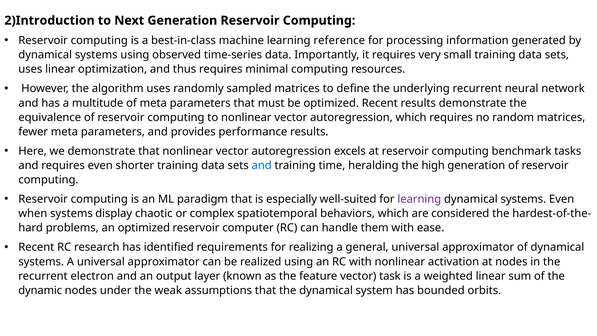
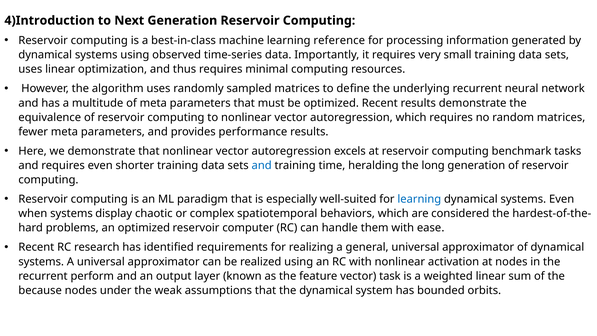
2)Introduction: 2)Introduction -> 4)Introduction
high: high -> long
learning at (419, 199) colour: purple -> blue
electron: electron -> perform
dynamic: dynamic -> because
